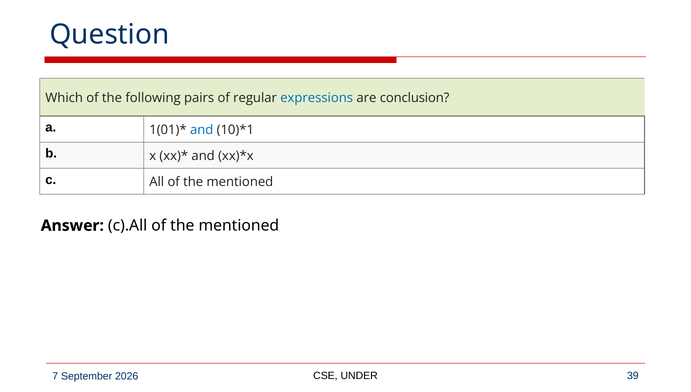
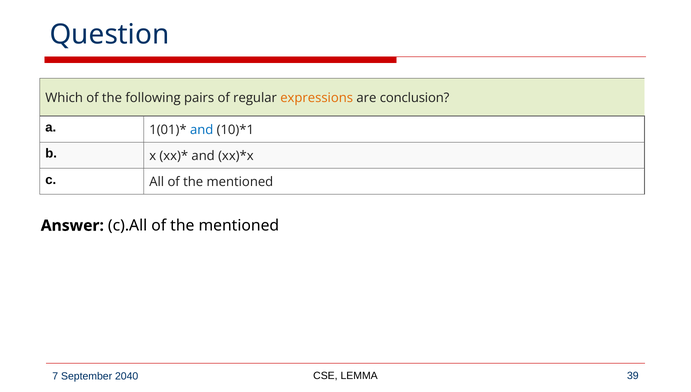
expressions colour: blue -> orange
2026: 2026 -> 2040
UNDER: UNDER -> LEMMA
